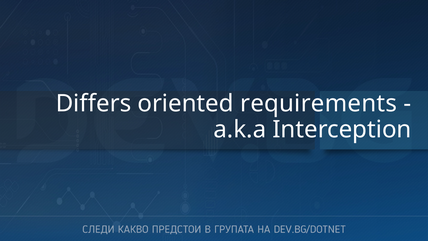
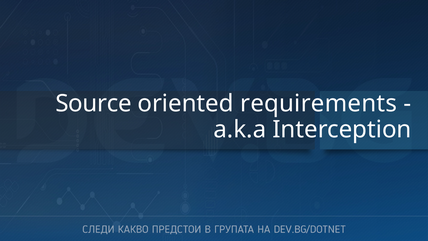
Differs: Differs -> Source
